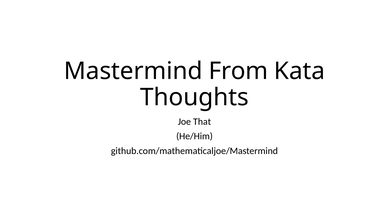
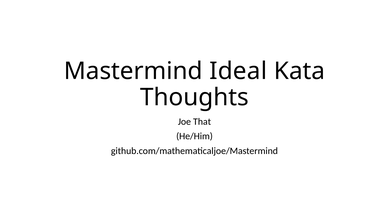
From: From -> Ideal
